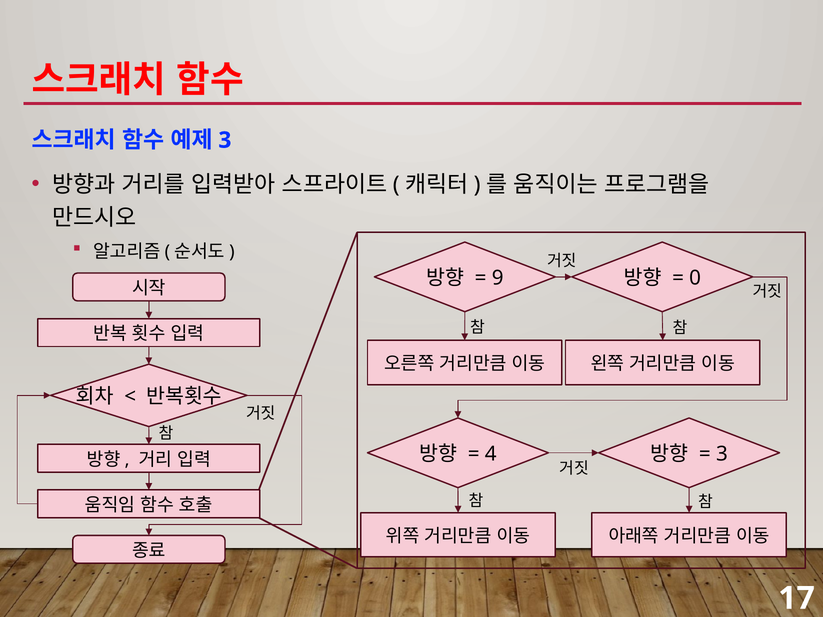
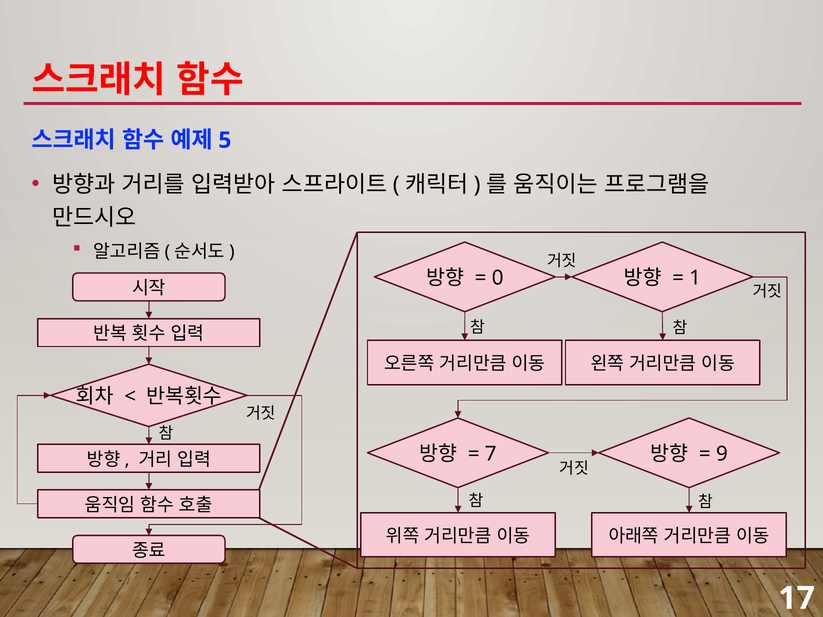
3 at (225, 140): 3 -> 5
9: 9 -> 0
0: 0 -> 1
4: 4 -> 7
3 at (722, 454): 3 -> 9
